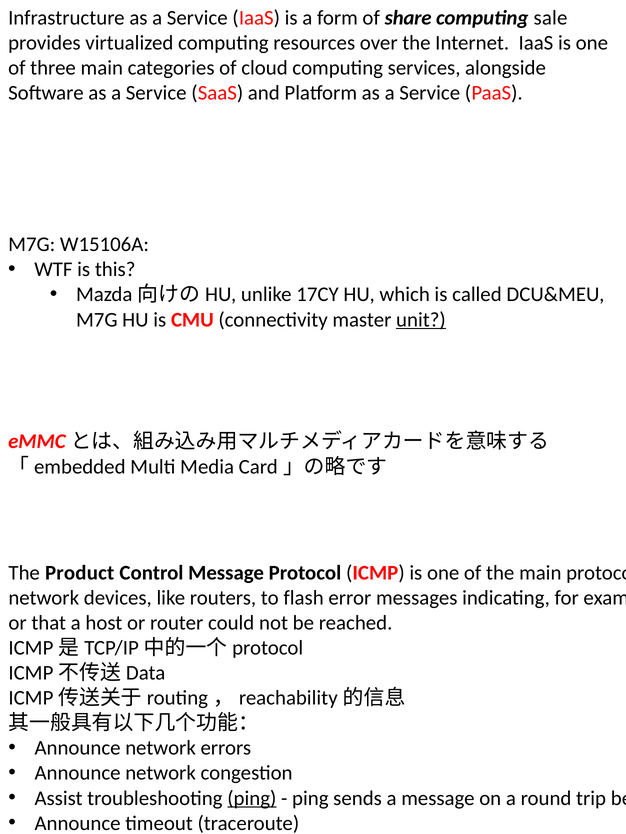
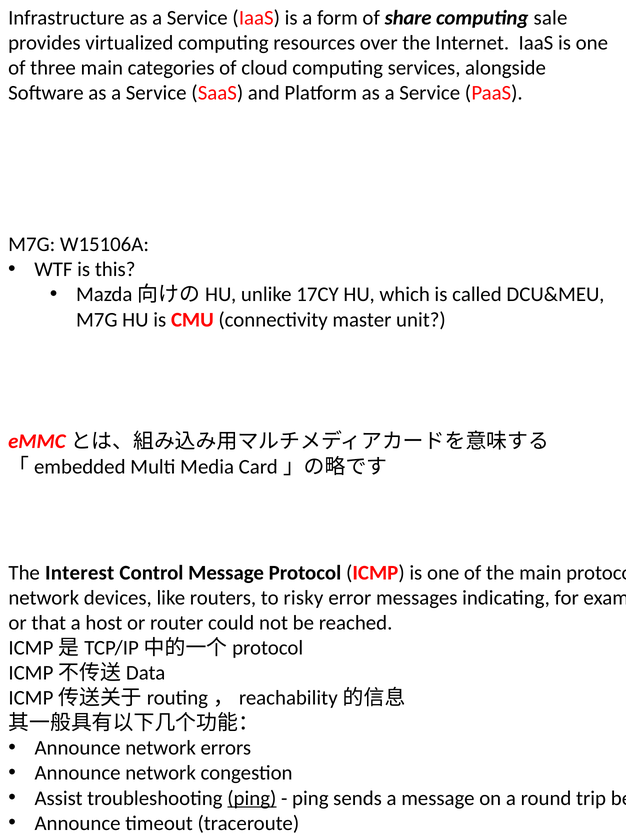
unit underline: present -> none
Product: Product -> Interest
flash: flash -> risky
